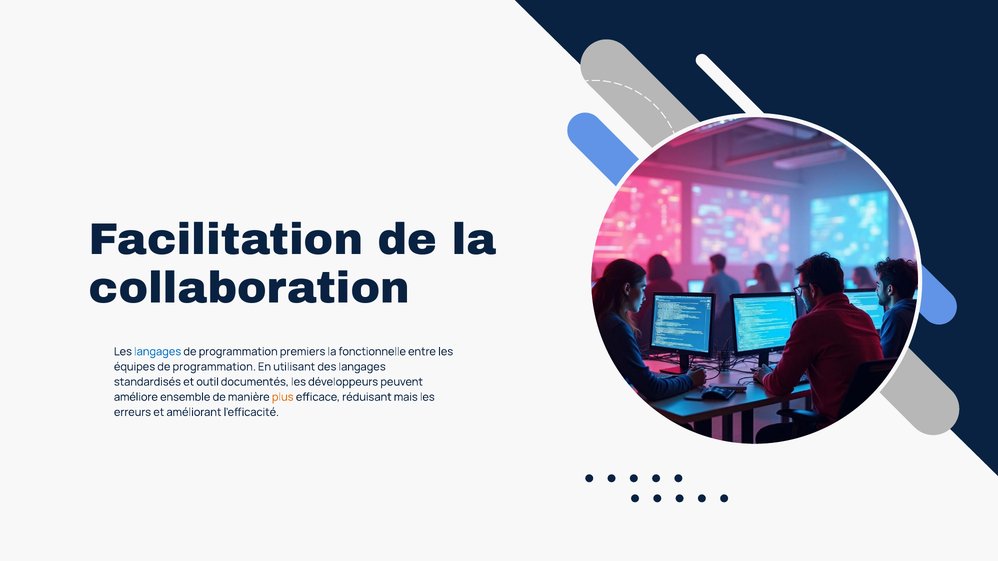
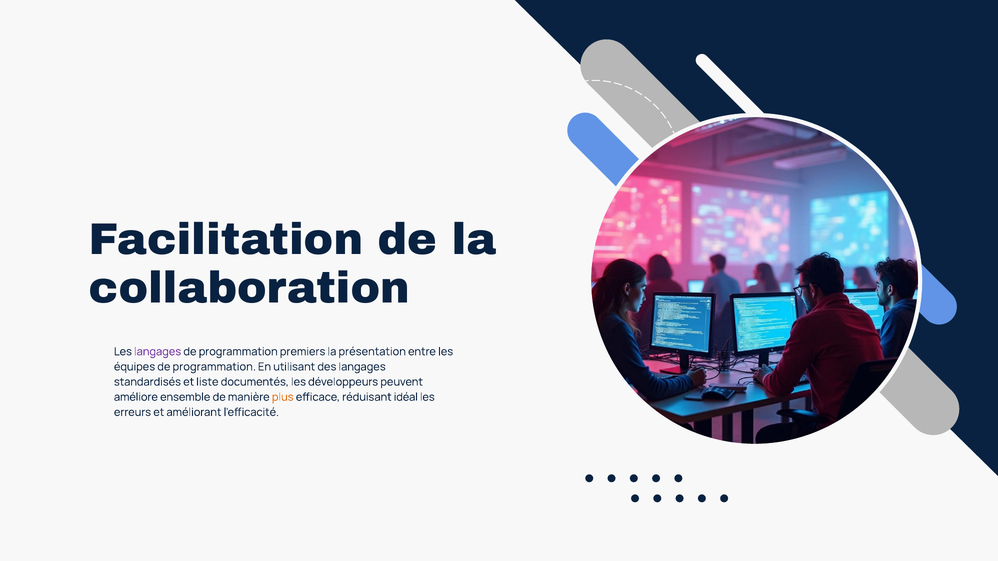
langages at (158, 352) colour: blue -> purple
fonctionnelle: fonctionnelle -> présentation
outil: outil -> liste
mais: mais -> idéal
